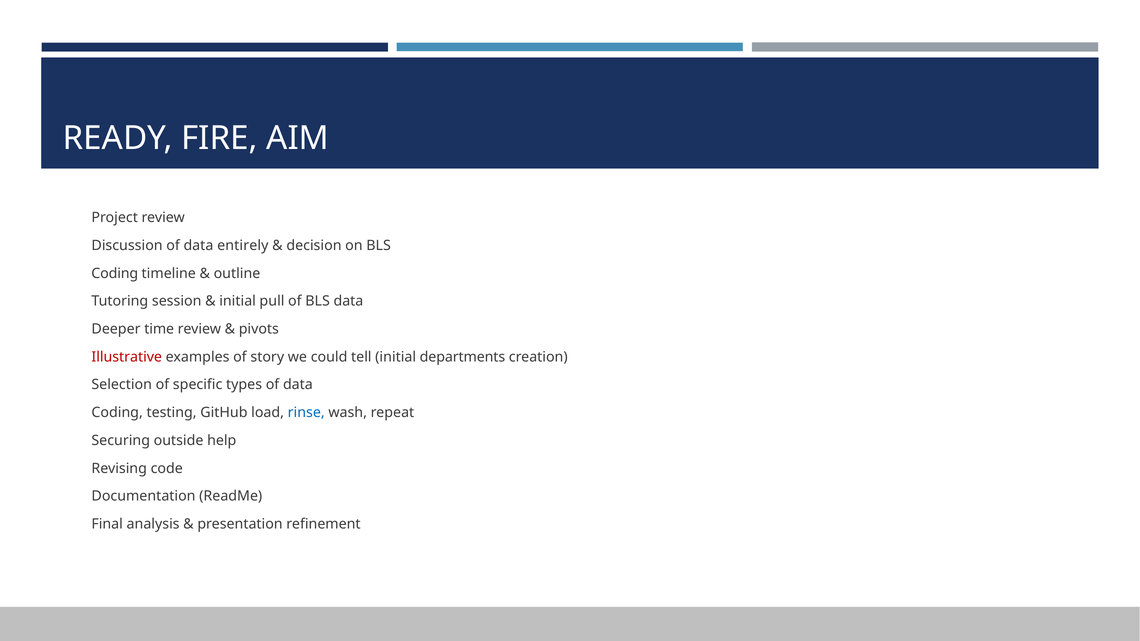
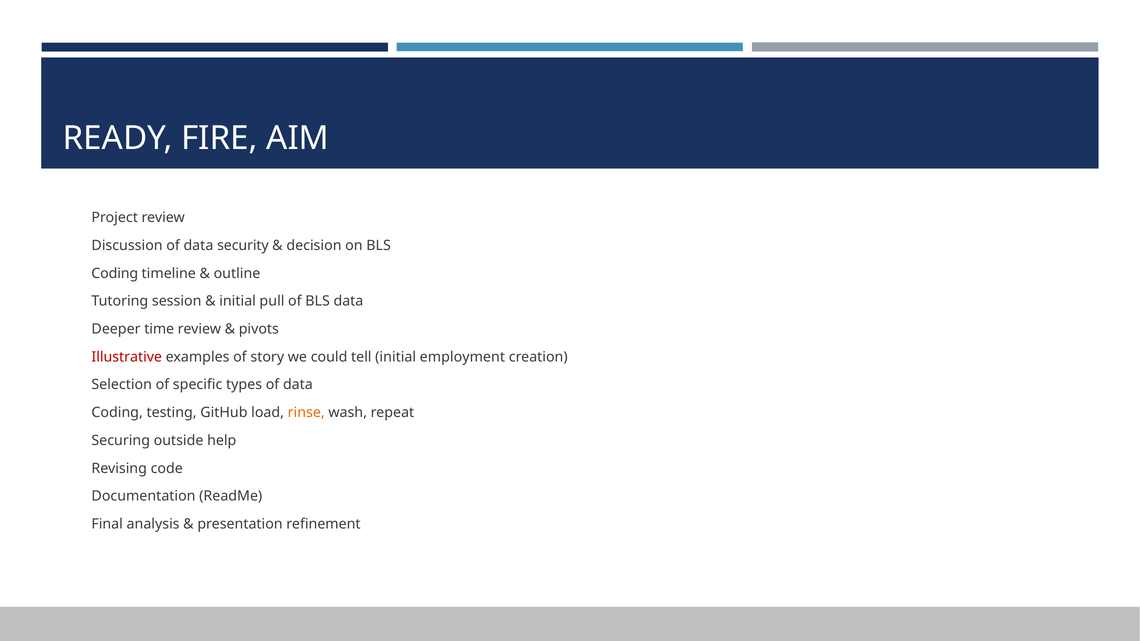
entirely: entirely -> security
departments: departments -> employment
rinse colour: blue -> orange
